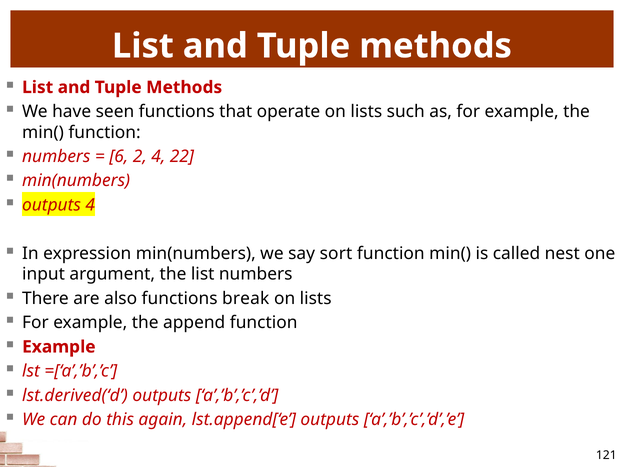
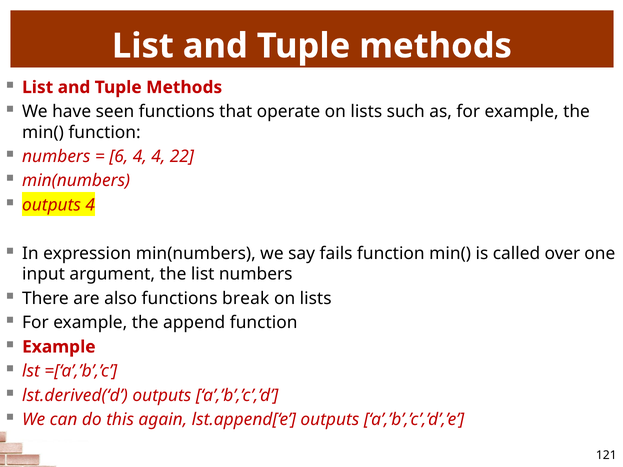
6 2: 2 -> 4
sort: sort -> fails
nest: nest -> over
